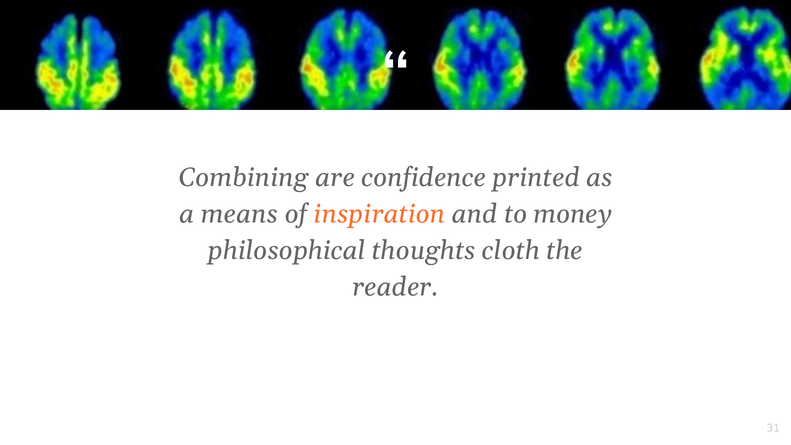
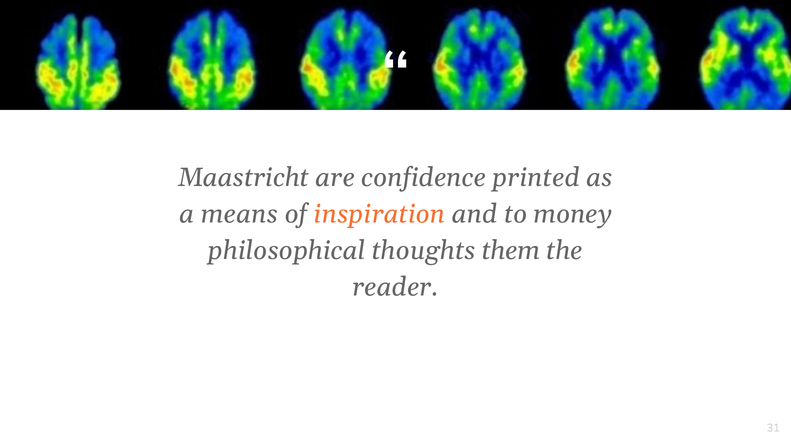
Combining: Combining -> Maastricht
cloth: cloth -> them
